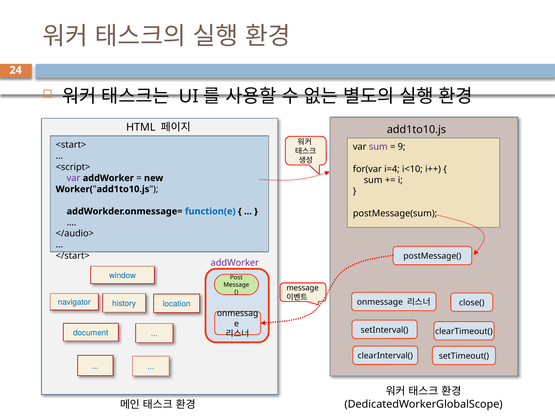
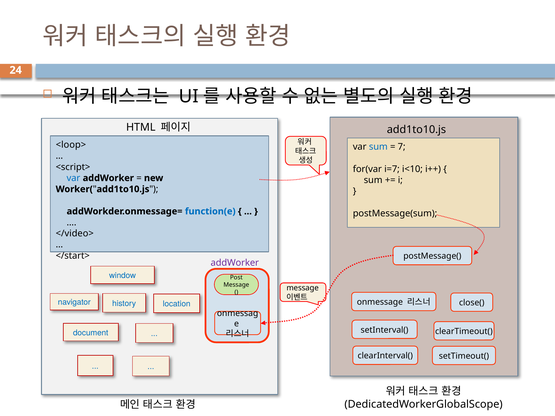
<start>: <start> -> <loop>
sum at (378, 147) colour: purple -> blue
9: 9 -> 7
i=4: i=4 -> i=7
var at (73, 178) colour: purple -> blue
</audio>: </audio> -> </video>
